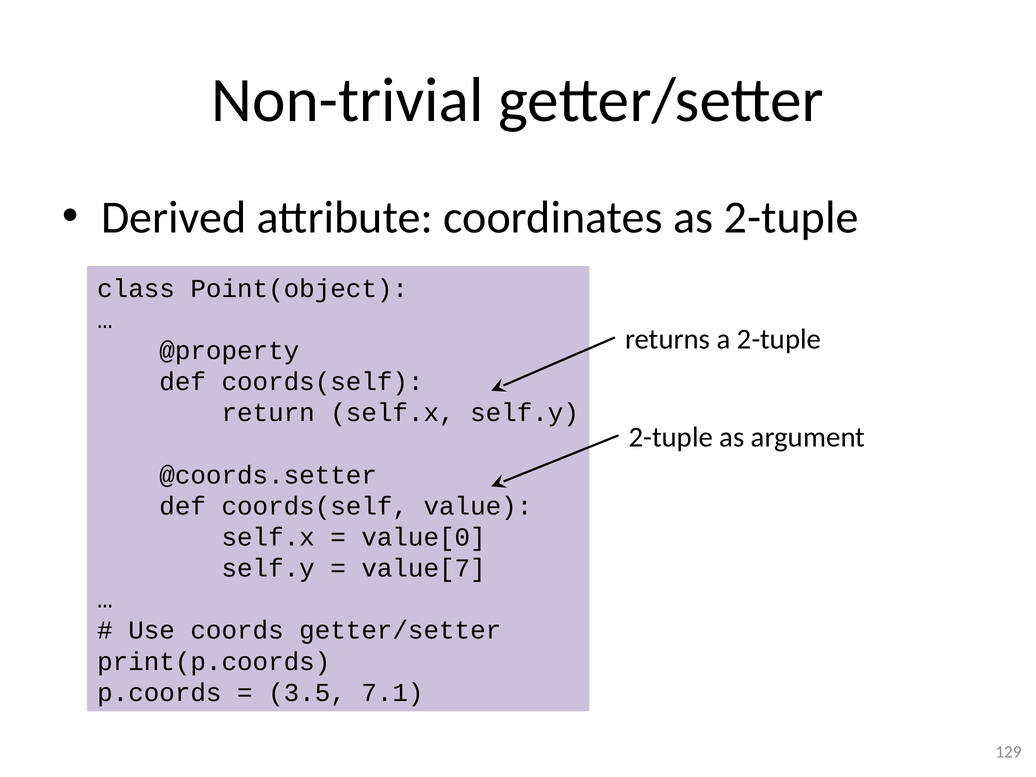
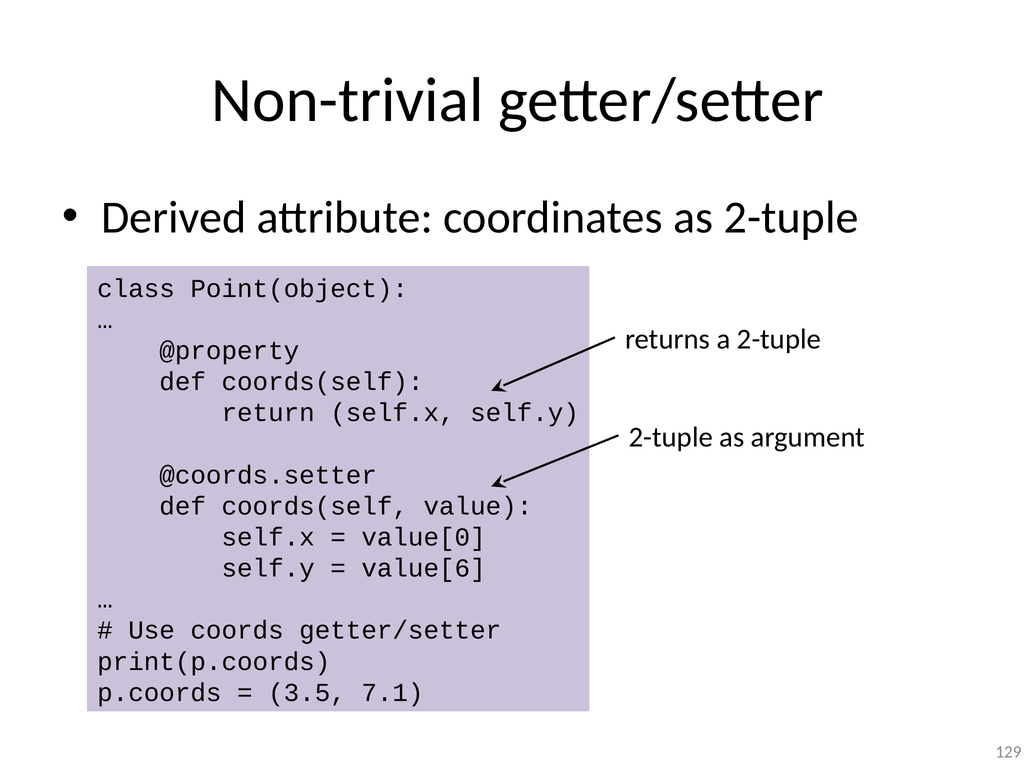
value[7: value[7 -> value[6
